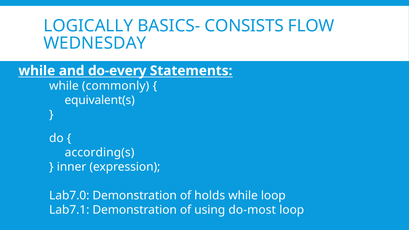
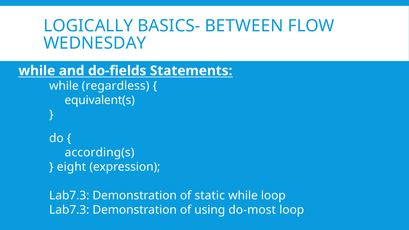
CONSISTS: CONSISTS -> BETWEEN
do-every: do-every -> do-fields
commonly: commonly -> regardless
inner: inner -> eight
Lab7.0 at (69, 195): Lab7.0 -> Lab7.3
holds: holds -> static
Lab7.1 at (69, 210): Lab7.1 -> Lab7.3
